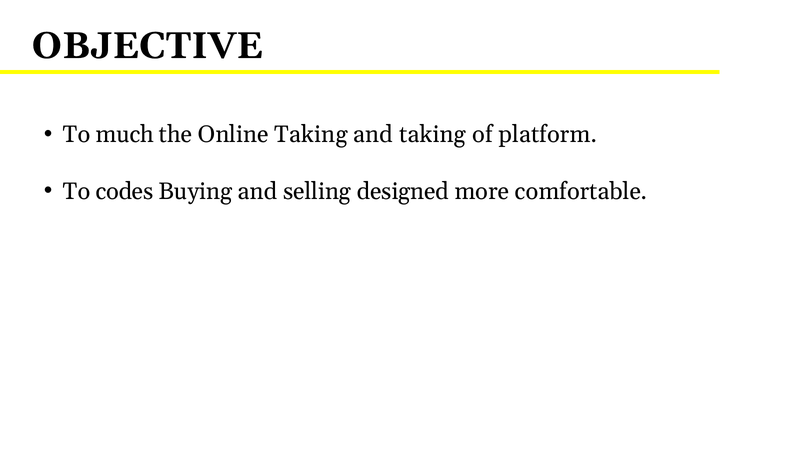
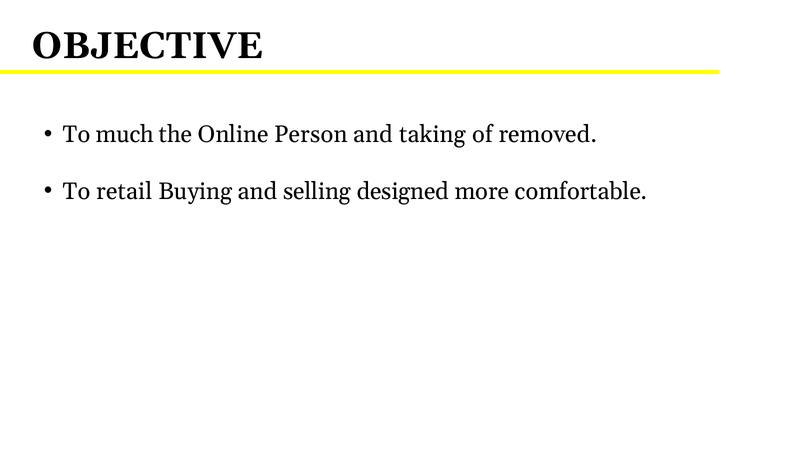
Online Taking: Taking -> Person
platform: platform -> removed
codes: codes -> retail
